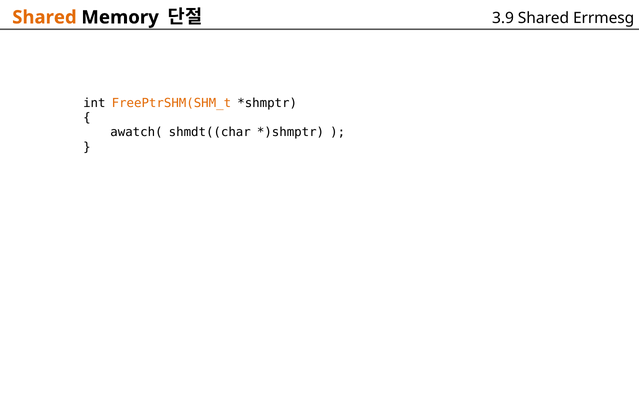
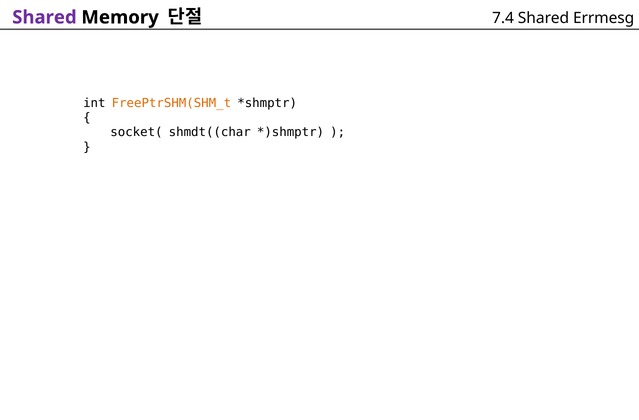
Shared at (44, 17) colour: orange -> purple
3.9: 3.9 -> 7.4
awatch(: awatch( -> socket(
